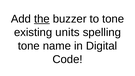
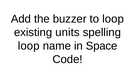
the underline: present -> none
to tone: tone -> loop
tone at (29, 46): tone -> loop
Digital: Digital -> Space
